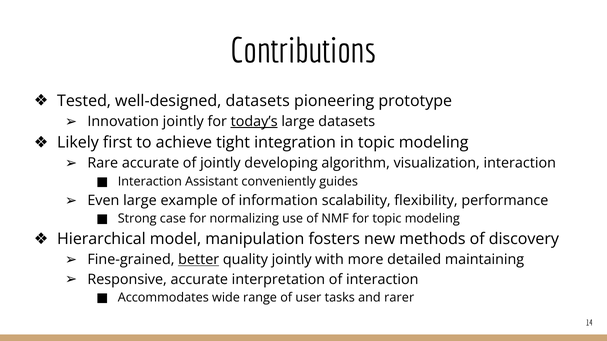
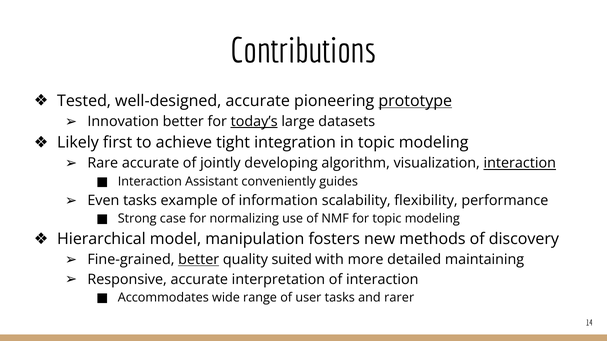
well-designed datasets: datasets -> accurate
prototype underline: none -> present
Innovation jointly: jointly -> better
interaction at (520, 163) underline: none -> present
Even large: large -> tasks
quality jointly: jointly -> suited
